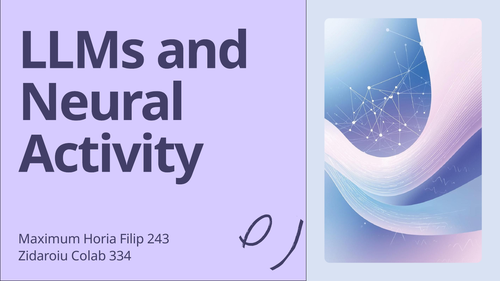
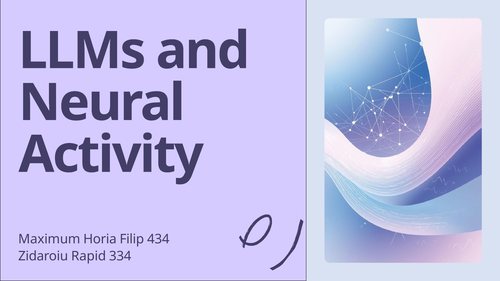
243: 243 -> 434
Colab: Colab -> Rapid
